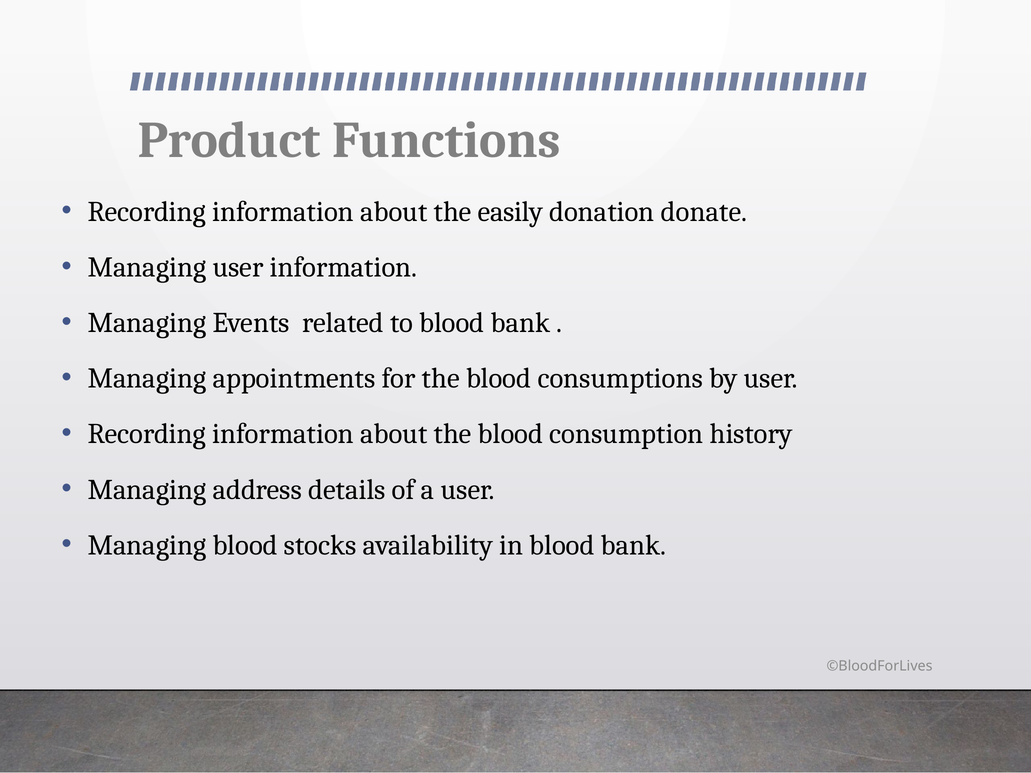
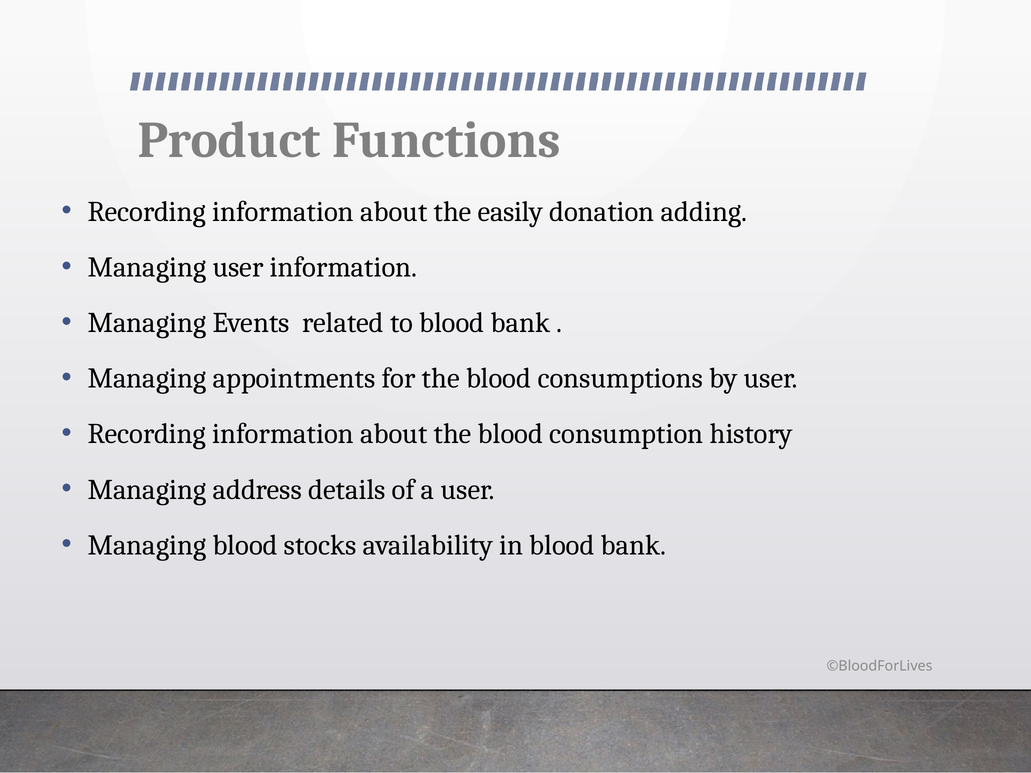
donate: donate -> adding
